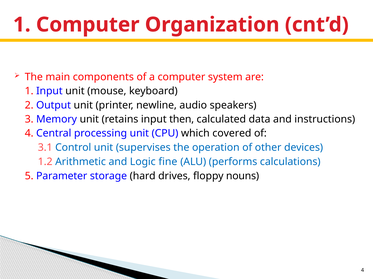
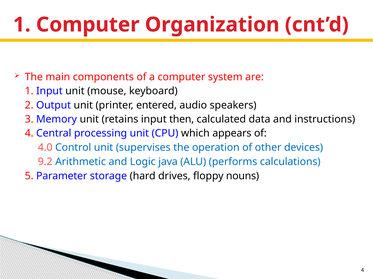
newline: newline -> entered
covered: covered -> appears
3.1: 3.1 -> 4.0
1.2: 1.2 -> 9.2
fine: fine -> java
